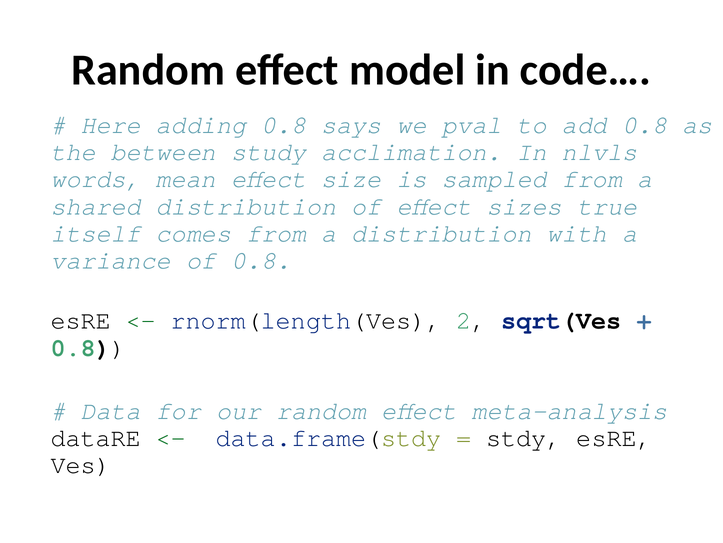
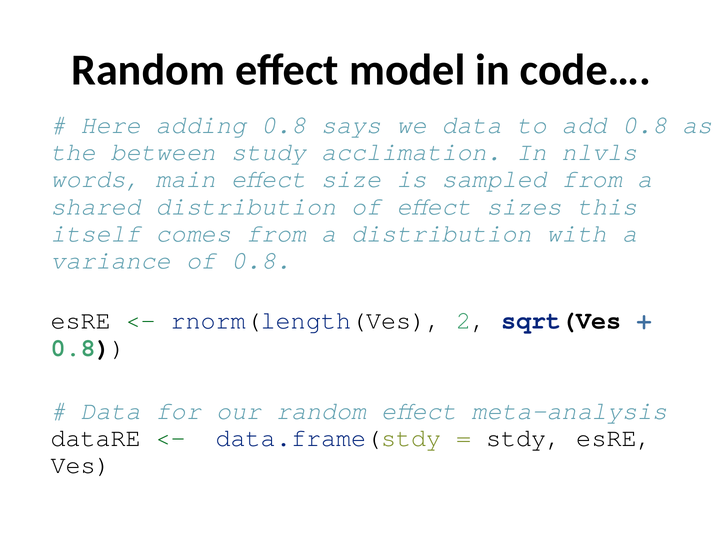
we pval: pval -> data
mean: mean -> main
true: true -> this
